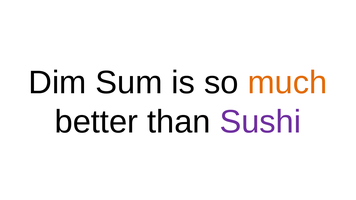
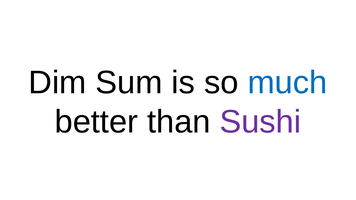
much colour: orange -> blue
